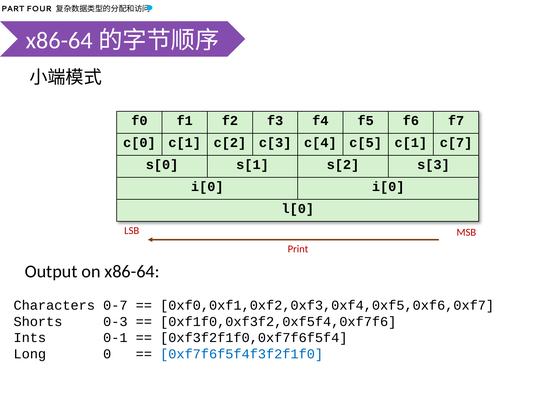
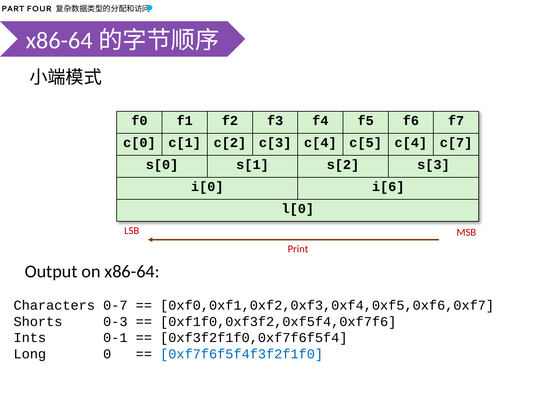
c[5 c[1: c[1 -> c[4
i[0 i[0: i[0 -> i[6
